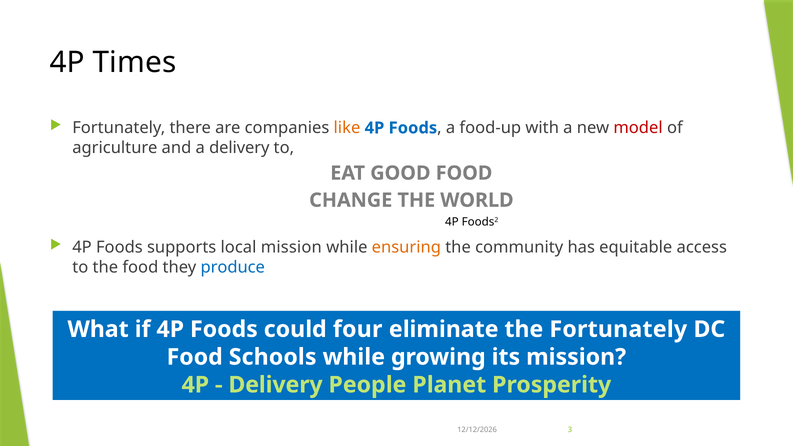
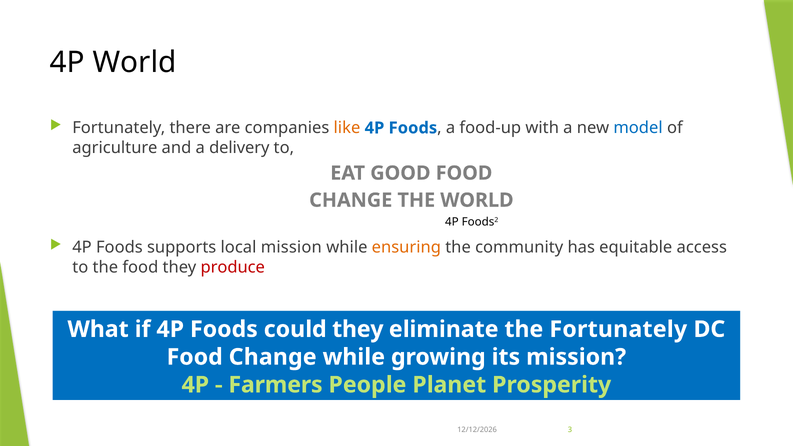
4P Times: Times -> World
model colour: red -> blue
produce colour: blue -> red
could four: four -> they
Schools at (273, 357): Schools -> Change
Delivery at (276, 385): Delivery -> Farmers
